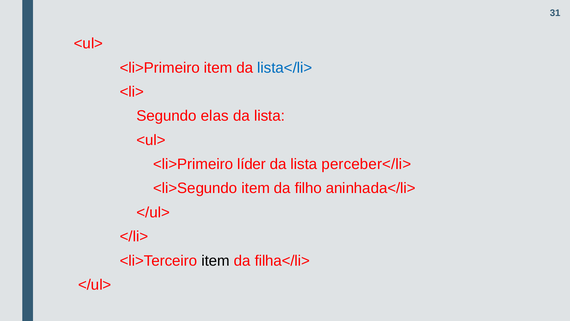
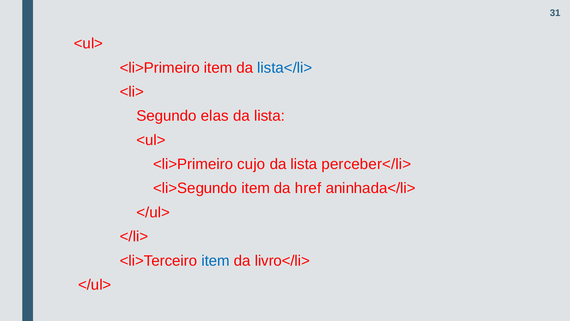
líder: líder -> cujo
filho: filho -> href
item at (216, 260) colour: black -> blue
filha</li>: filha</li> -> livro</li>
